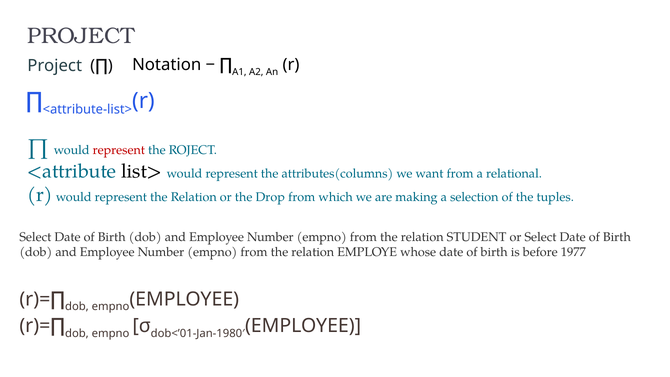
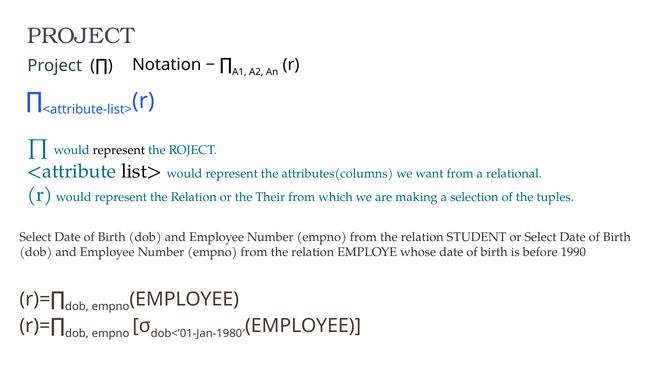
represent at (119, 150) colour: red -> black
Drop: Drop -> Their
1977: 1977 -> 1990
